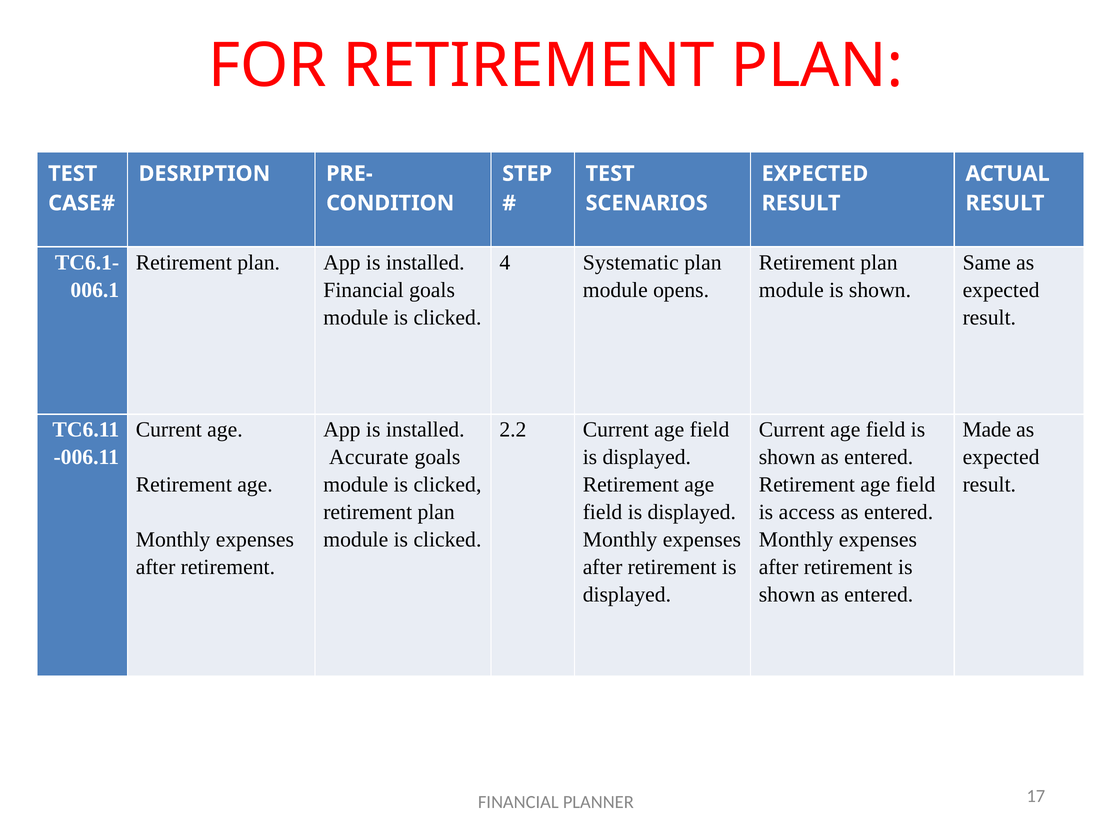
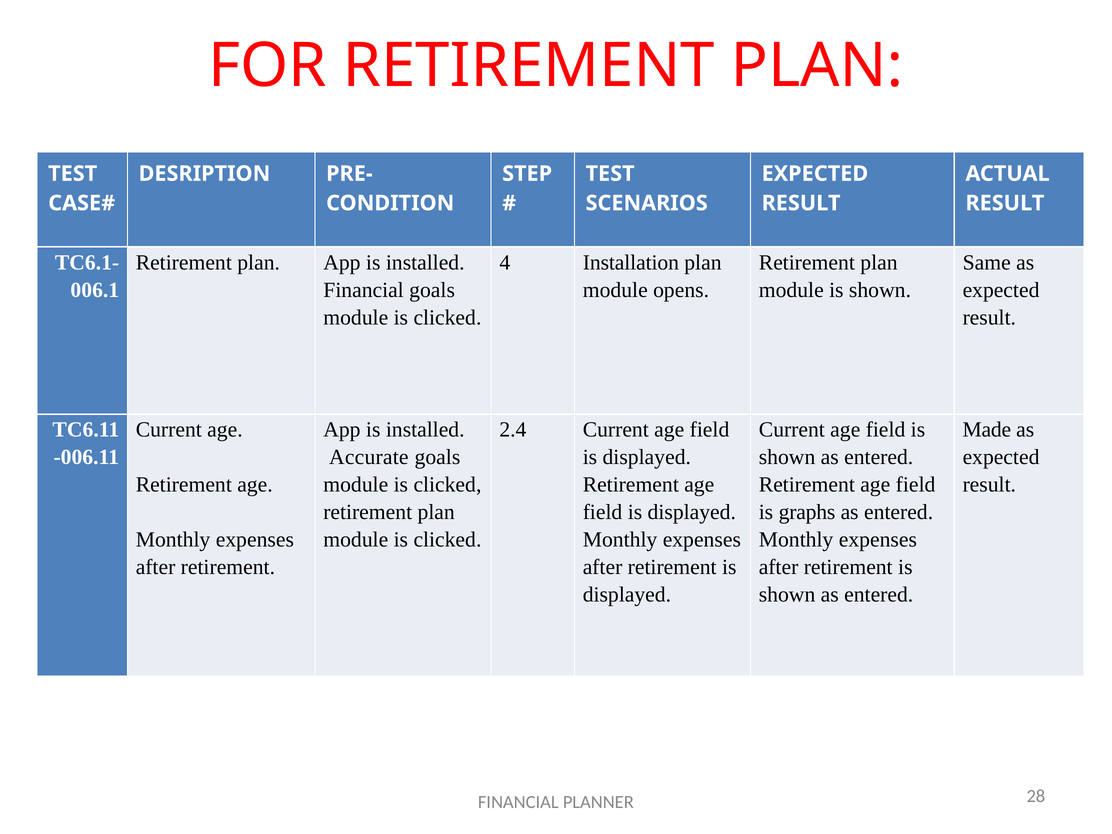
Systematic: Systematic -> Installation
2.2: 2.2 -> 2.4
access: access -> graphs
17: 17 -> 28
